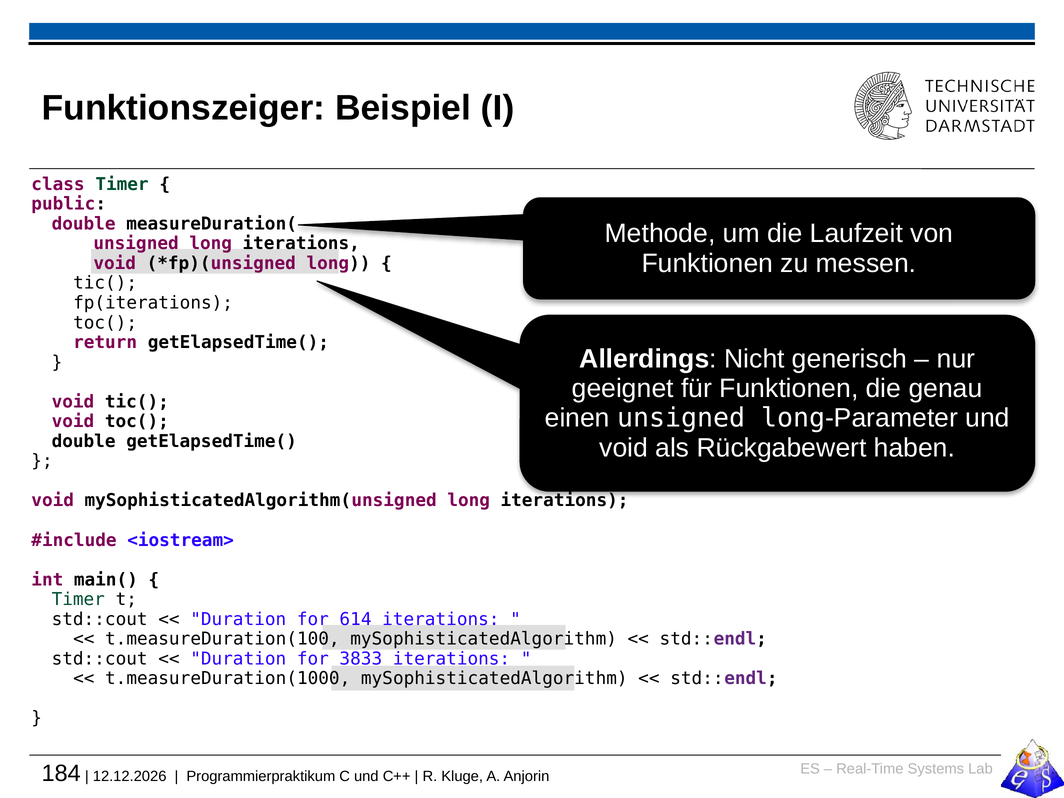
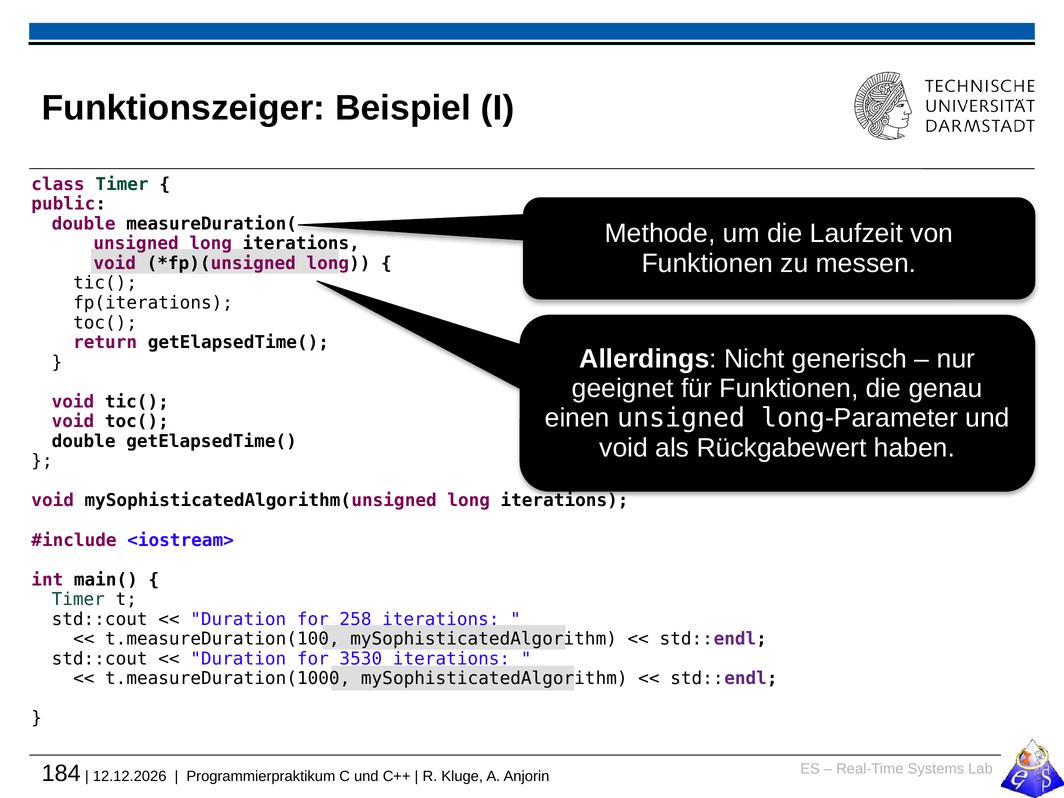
614: 614 -> 258
3833: 3833 -> 3530
